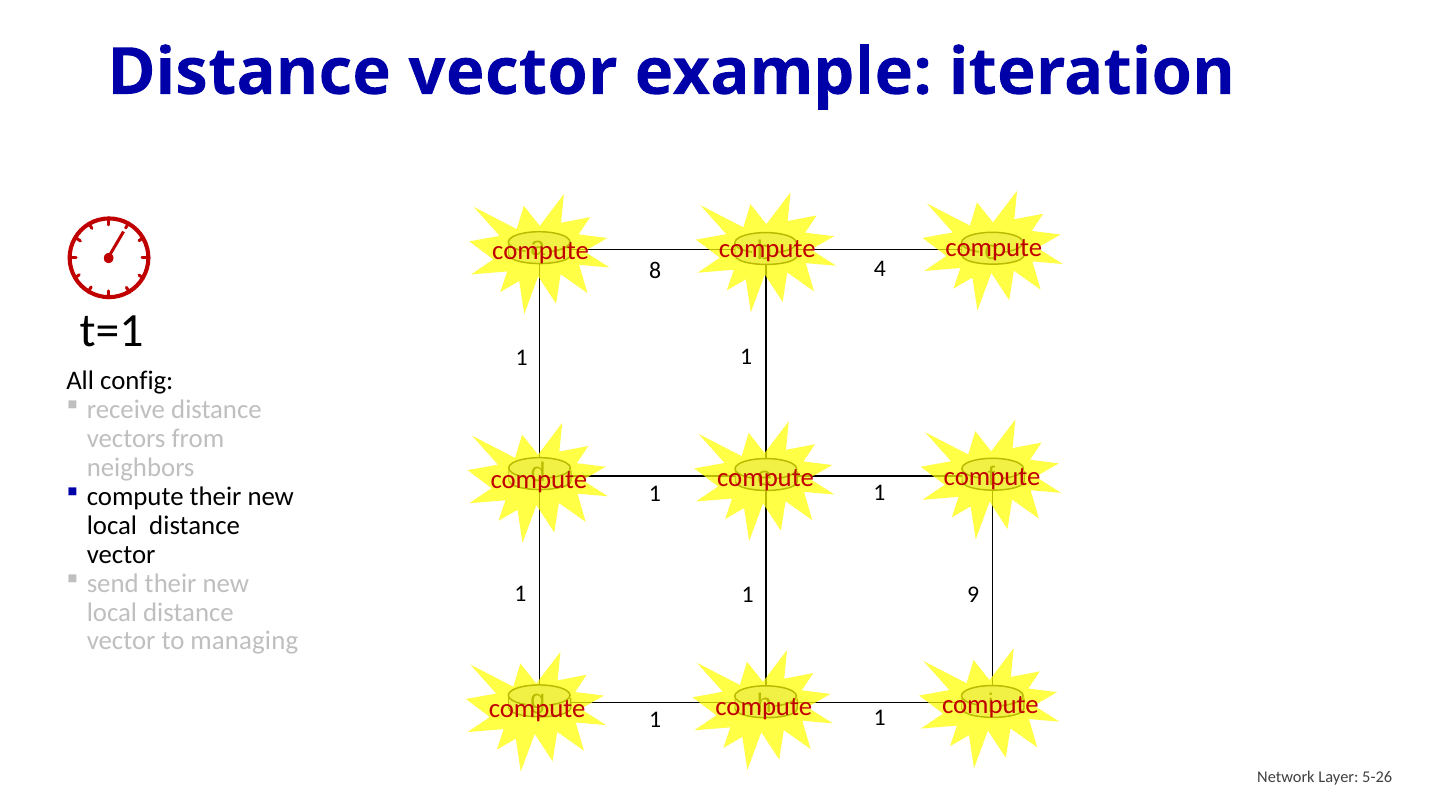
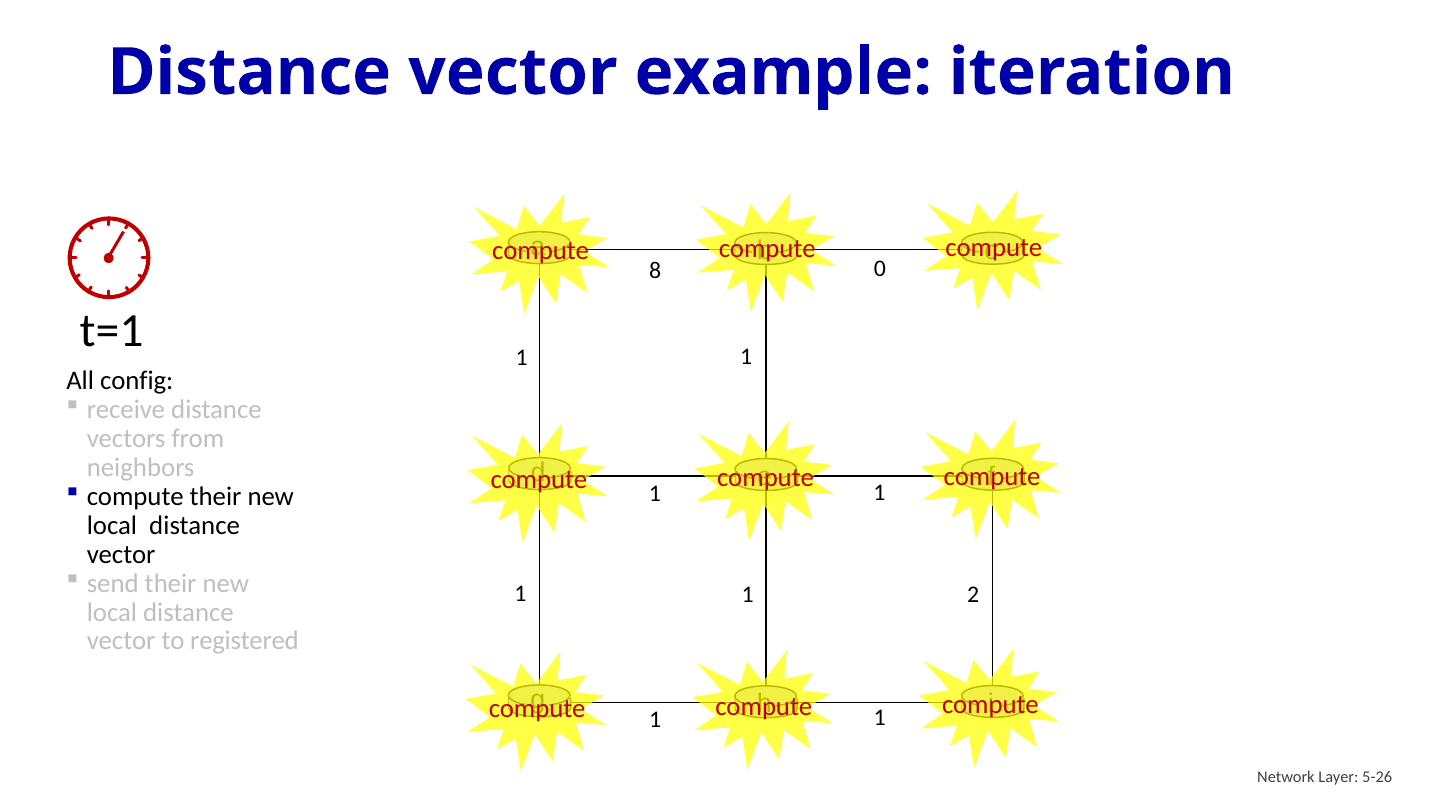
4: 4 -> 0
9: 9 -> 2
managing: managing -> registered
